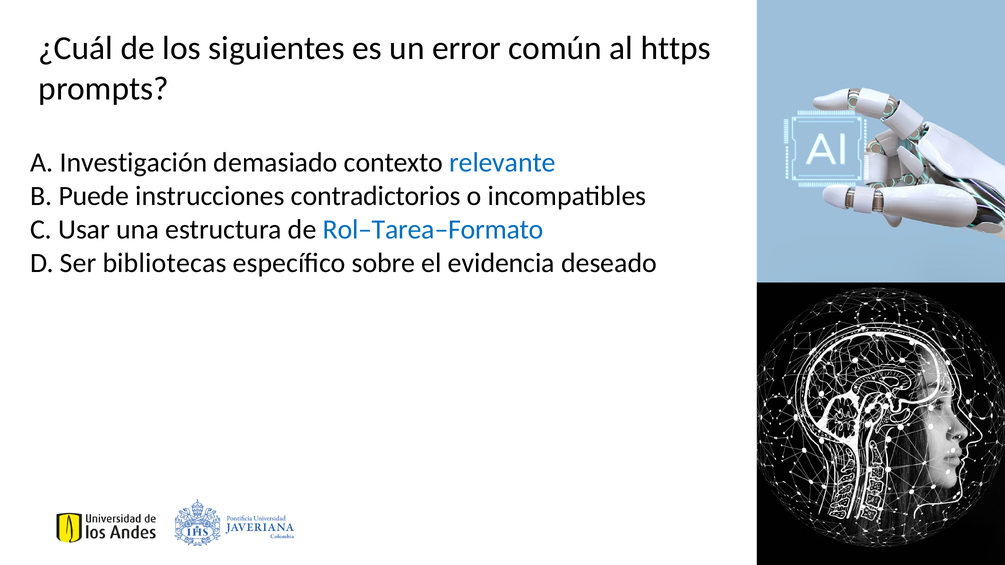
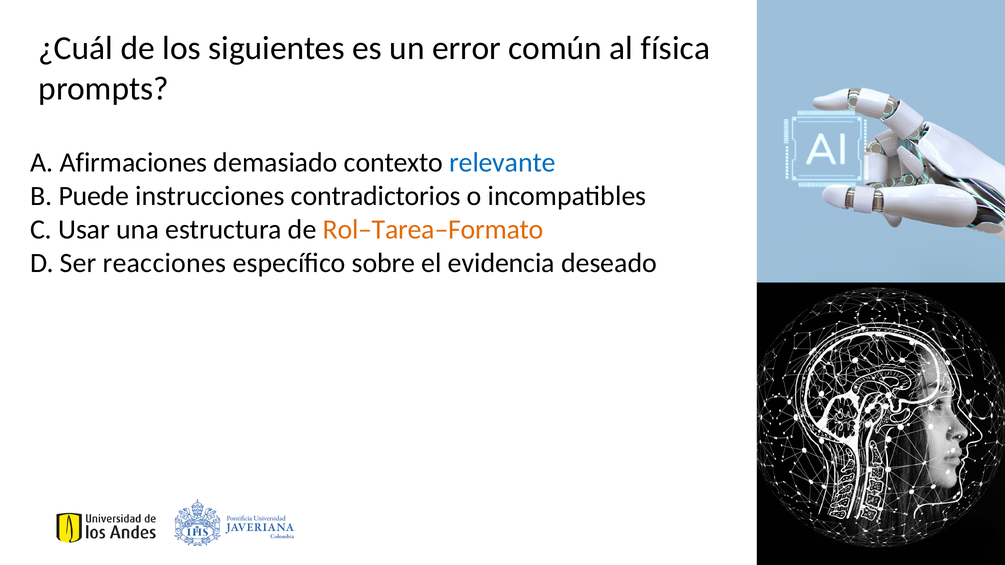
https: https -> física
Investigación: Investigación -> Afirmaciones
Rol–Tarea–Formato colour: blue -> orange
bibliotecas: bibliotecas -> reacciones
